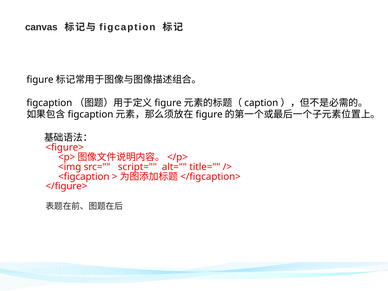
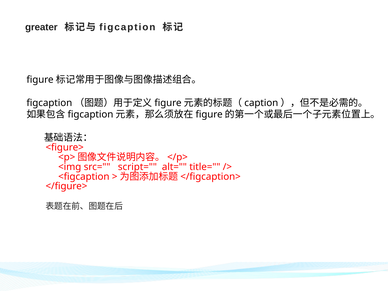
canvas: canvas -> greater
